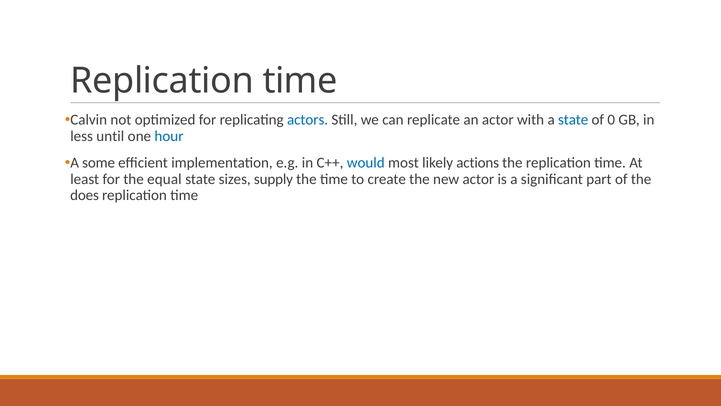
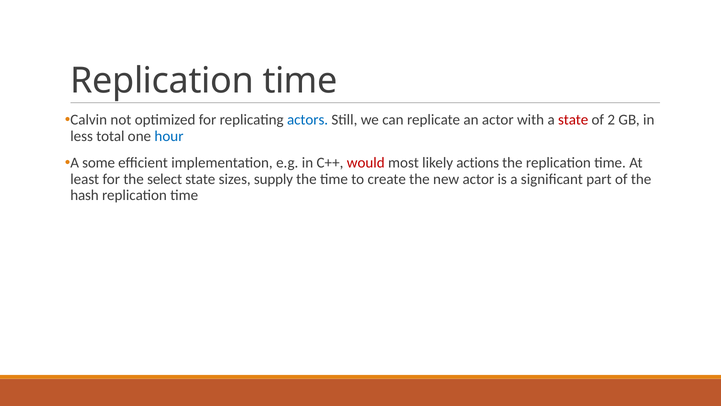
state at (573, 120) colour: blue -> red
0: 0 -> 2
until: until -> total
would colour: blue -> red
equal: equal -> select
does: does -> hash
